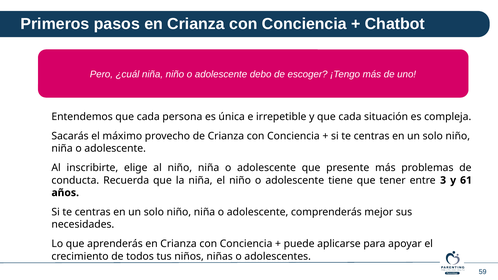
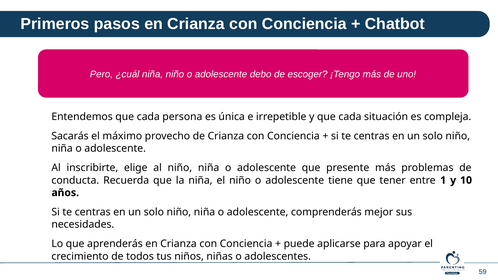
3: 3 -> 1
61: 61 -> 10
